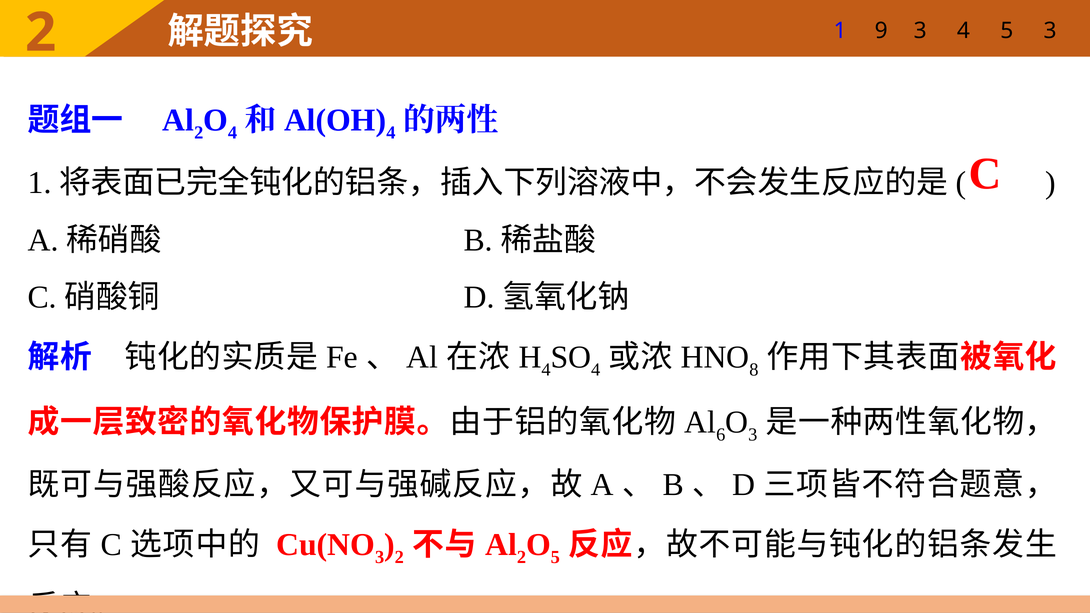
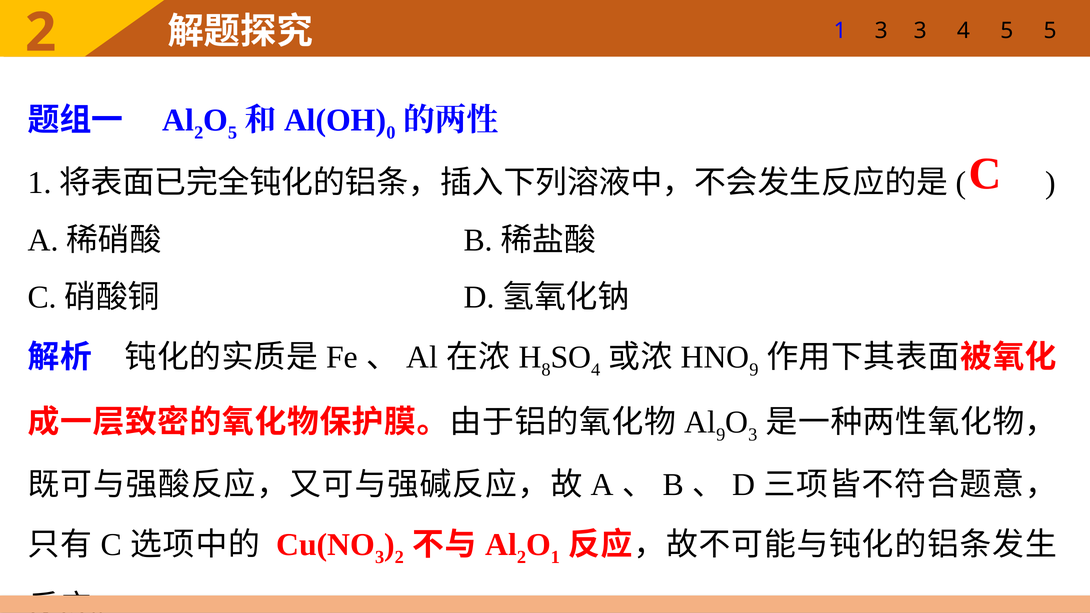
1 9: 9 -> 3
5 3: 3 -> 5
4 at (233, 133): 4 -> 5
4 at (391, 133): 4 -> 0
4 at (546, 370): 4 -> 8
8 at (754, 370): 8 -> 9
6 at (721, 435): 6 -> 9
5 at (555, 557): 5 -> 1
